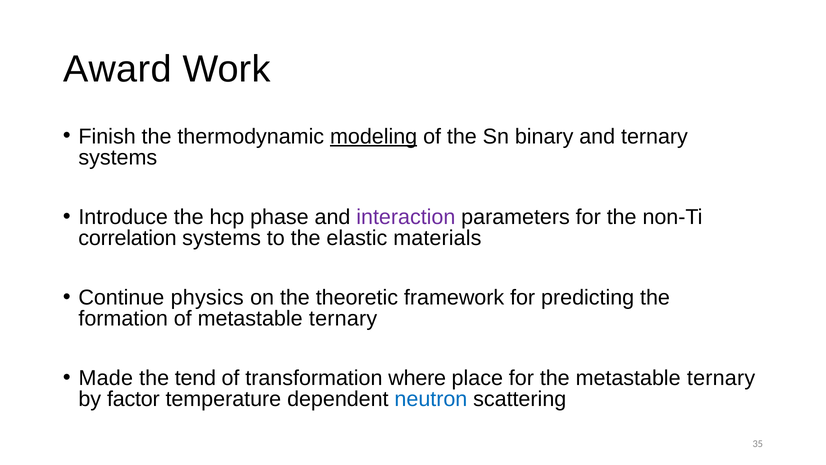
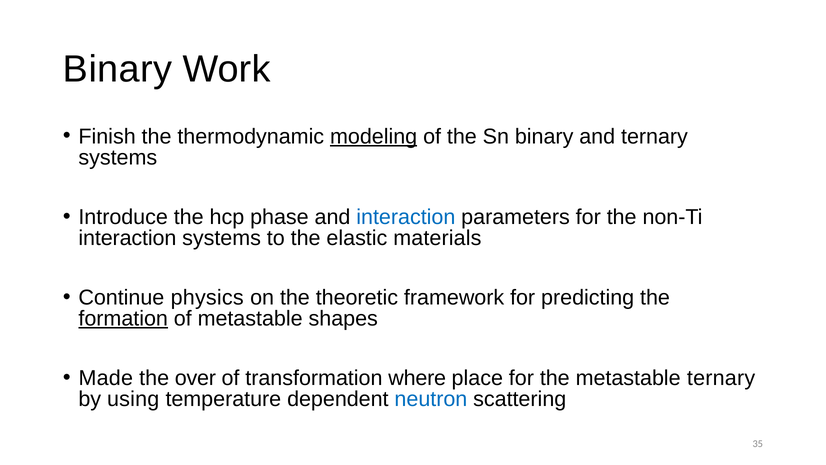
Award at (117, 69): Award -> Binary
interaction at (406, 217) colour: purple -> blue
correlation at (127, 238): correlation -> interaction
formation underline: none -> present
of metastable ternary: ternary -> shapes
tend: tend -> over
factor: factor -> using
